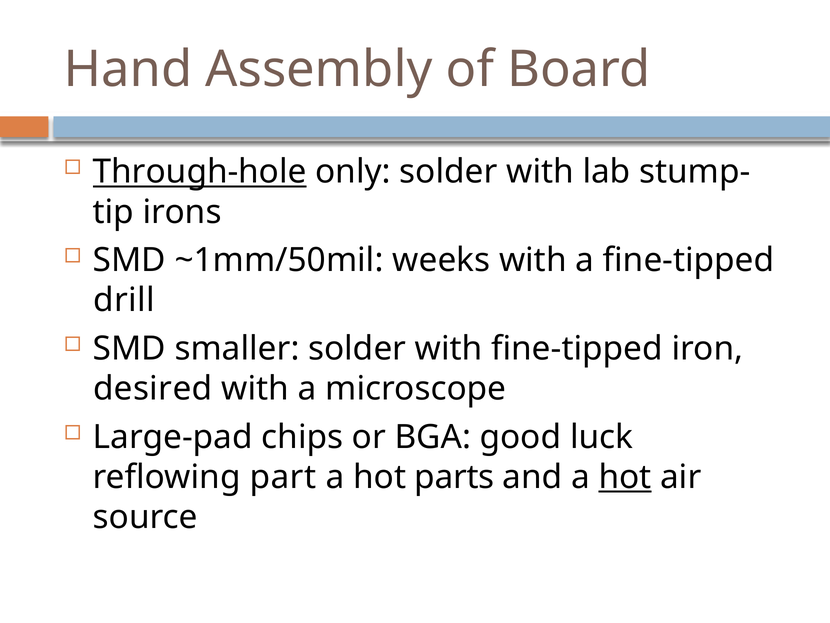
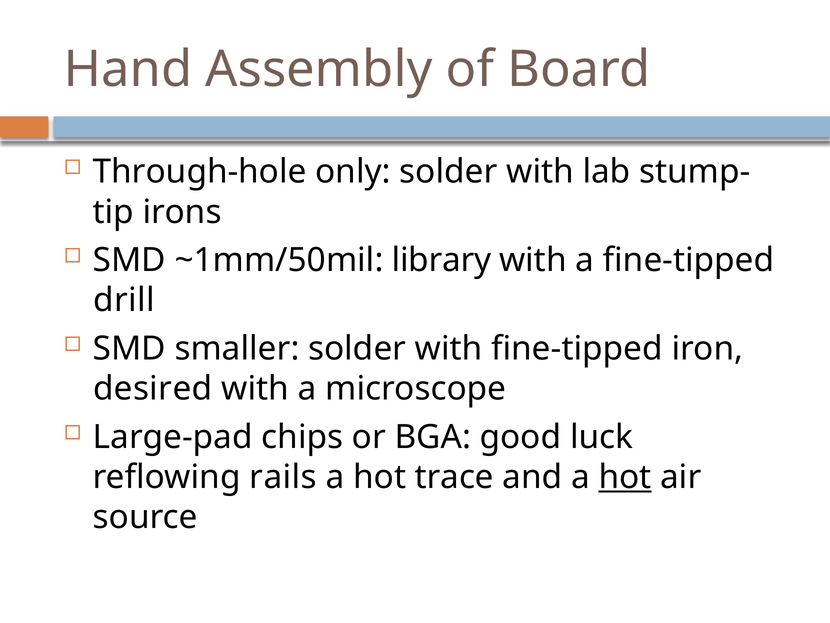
Through-hole underline: present -> none
weeks: weeks -> library
part: part -> rails
parts: parts -> trace
